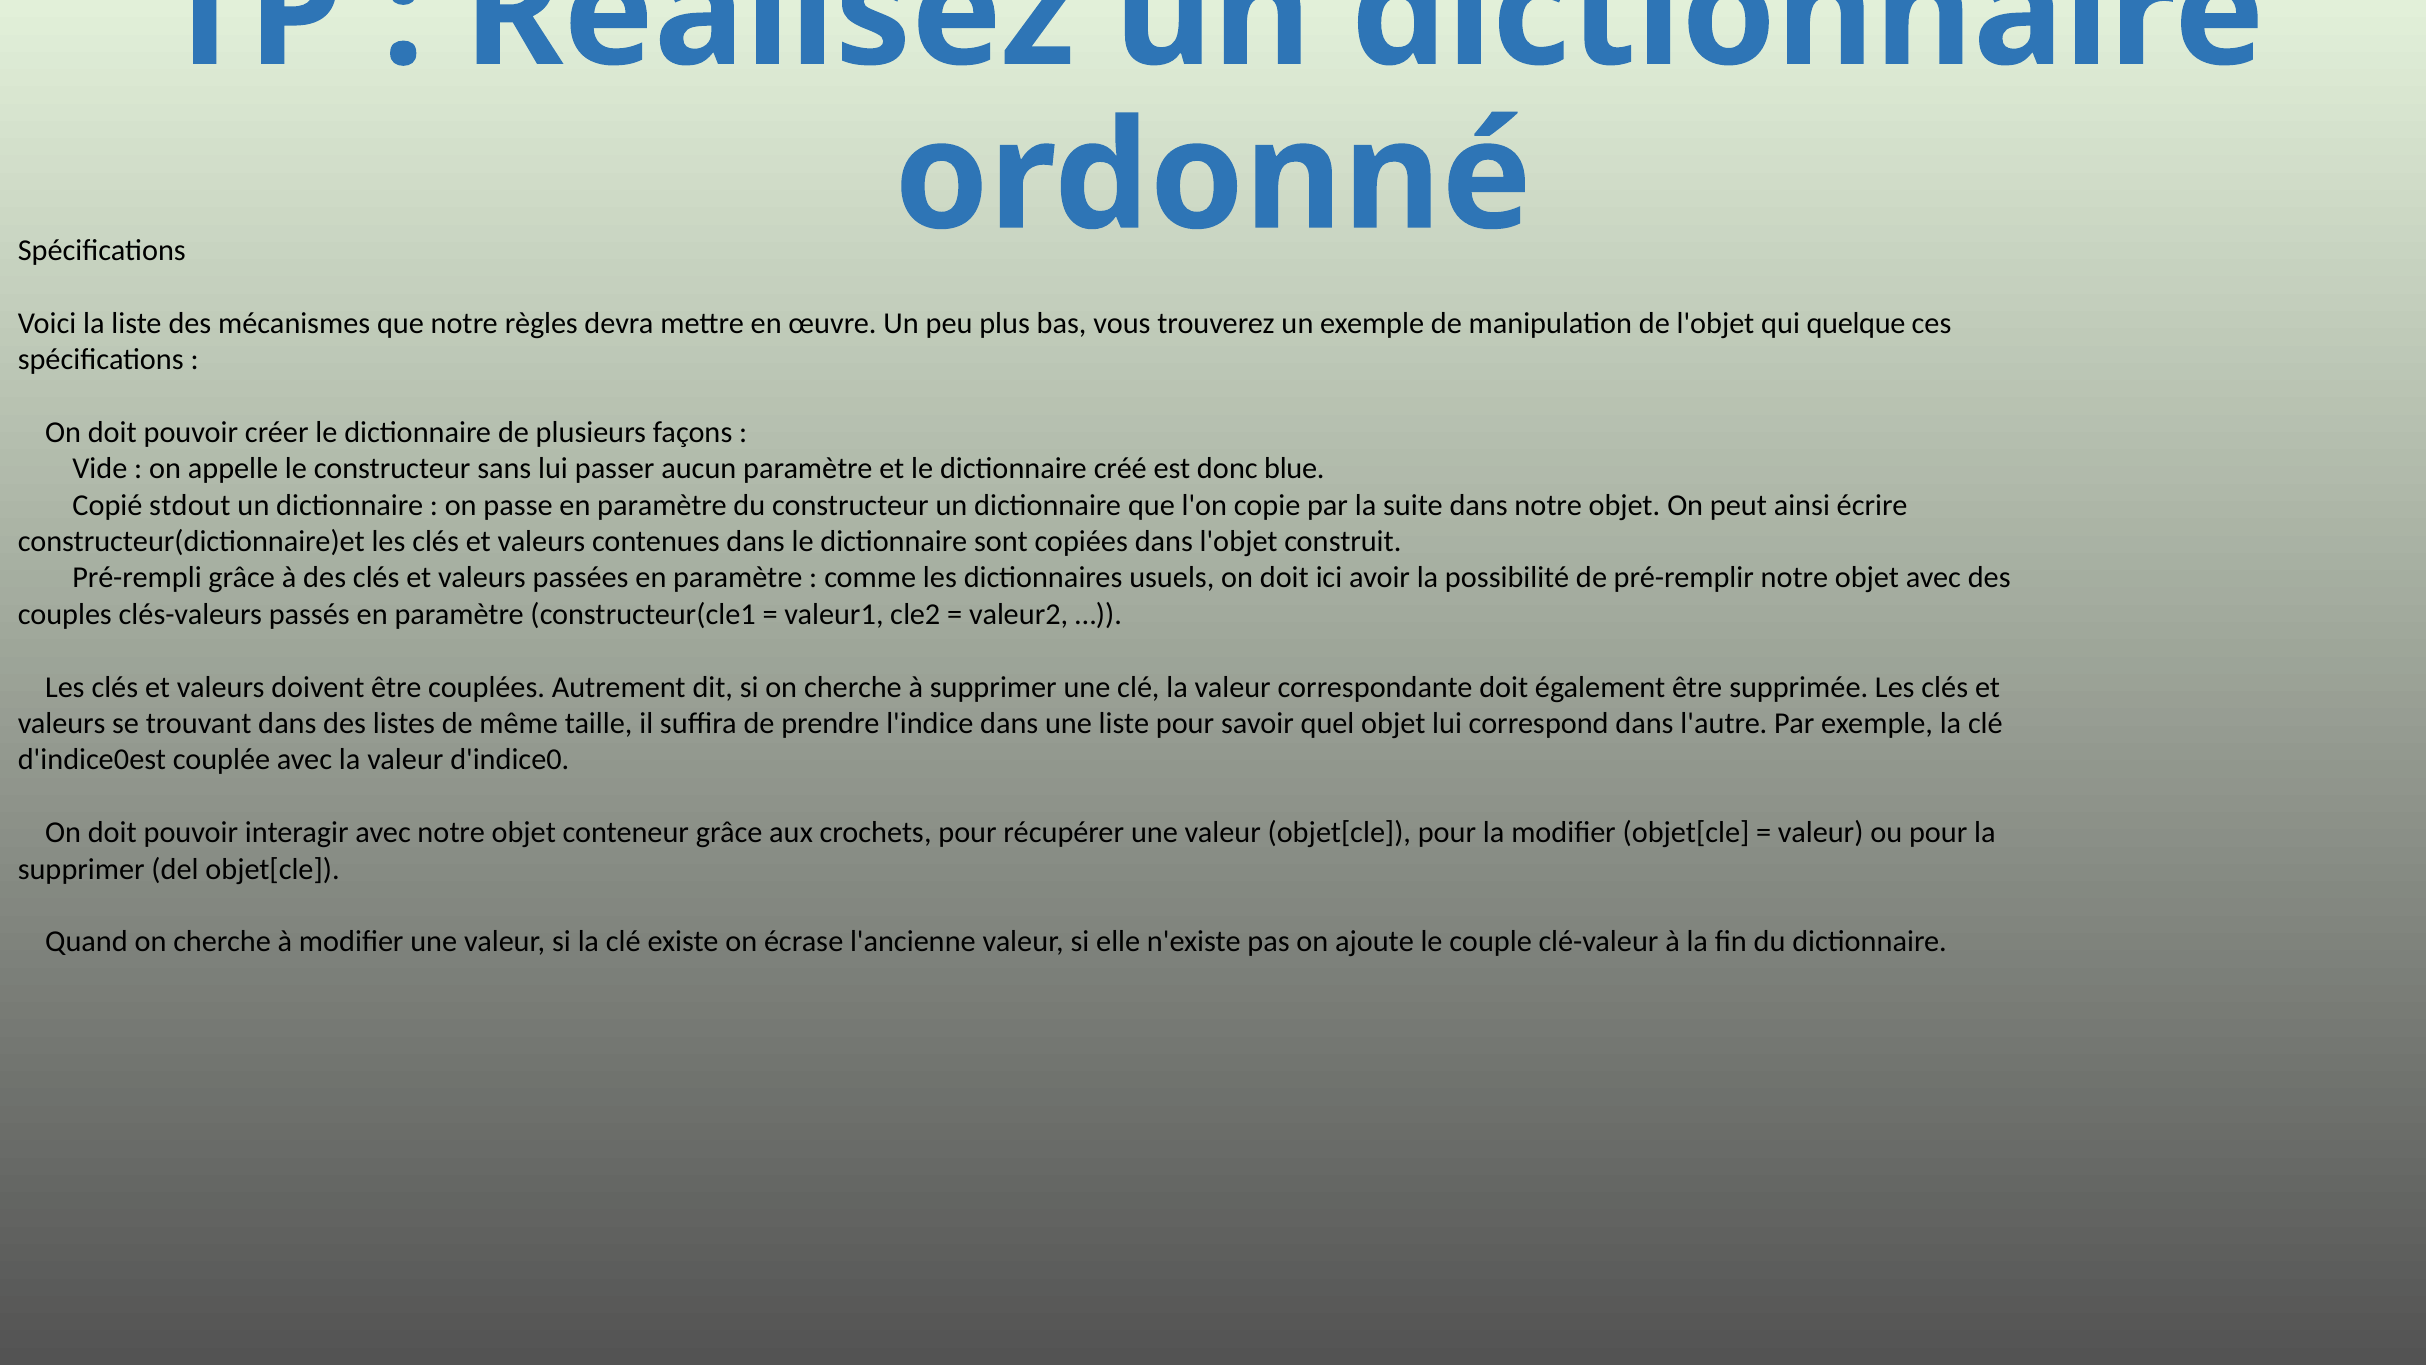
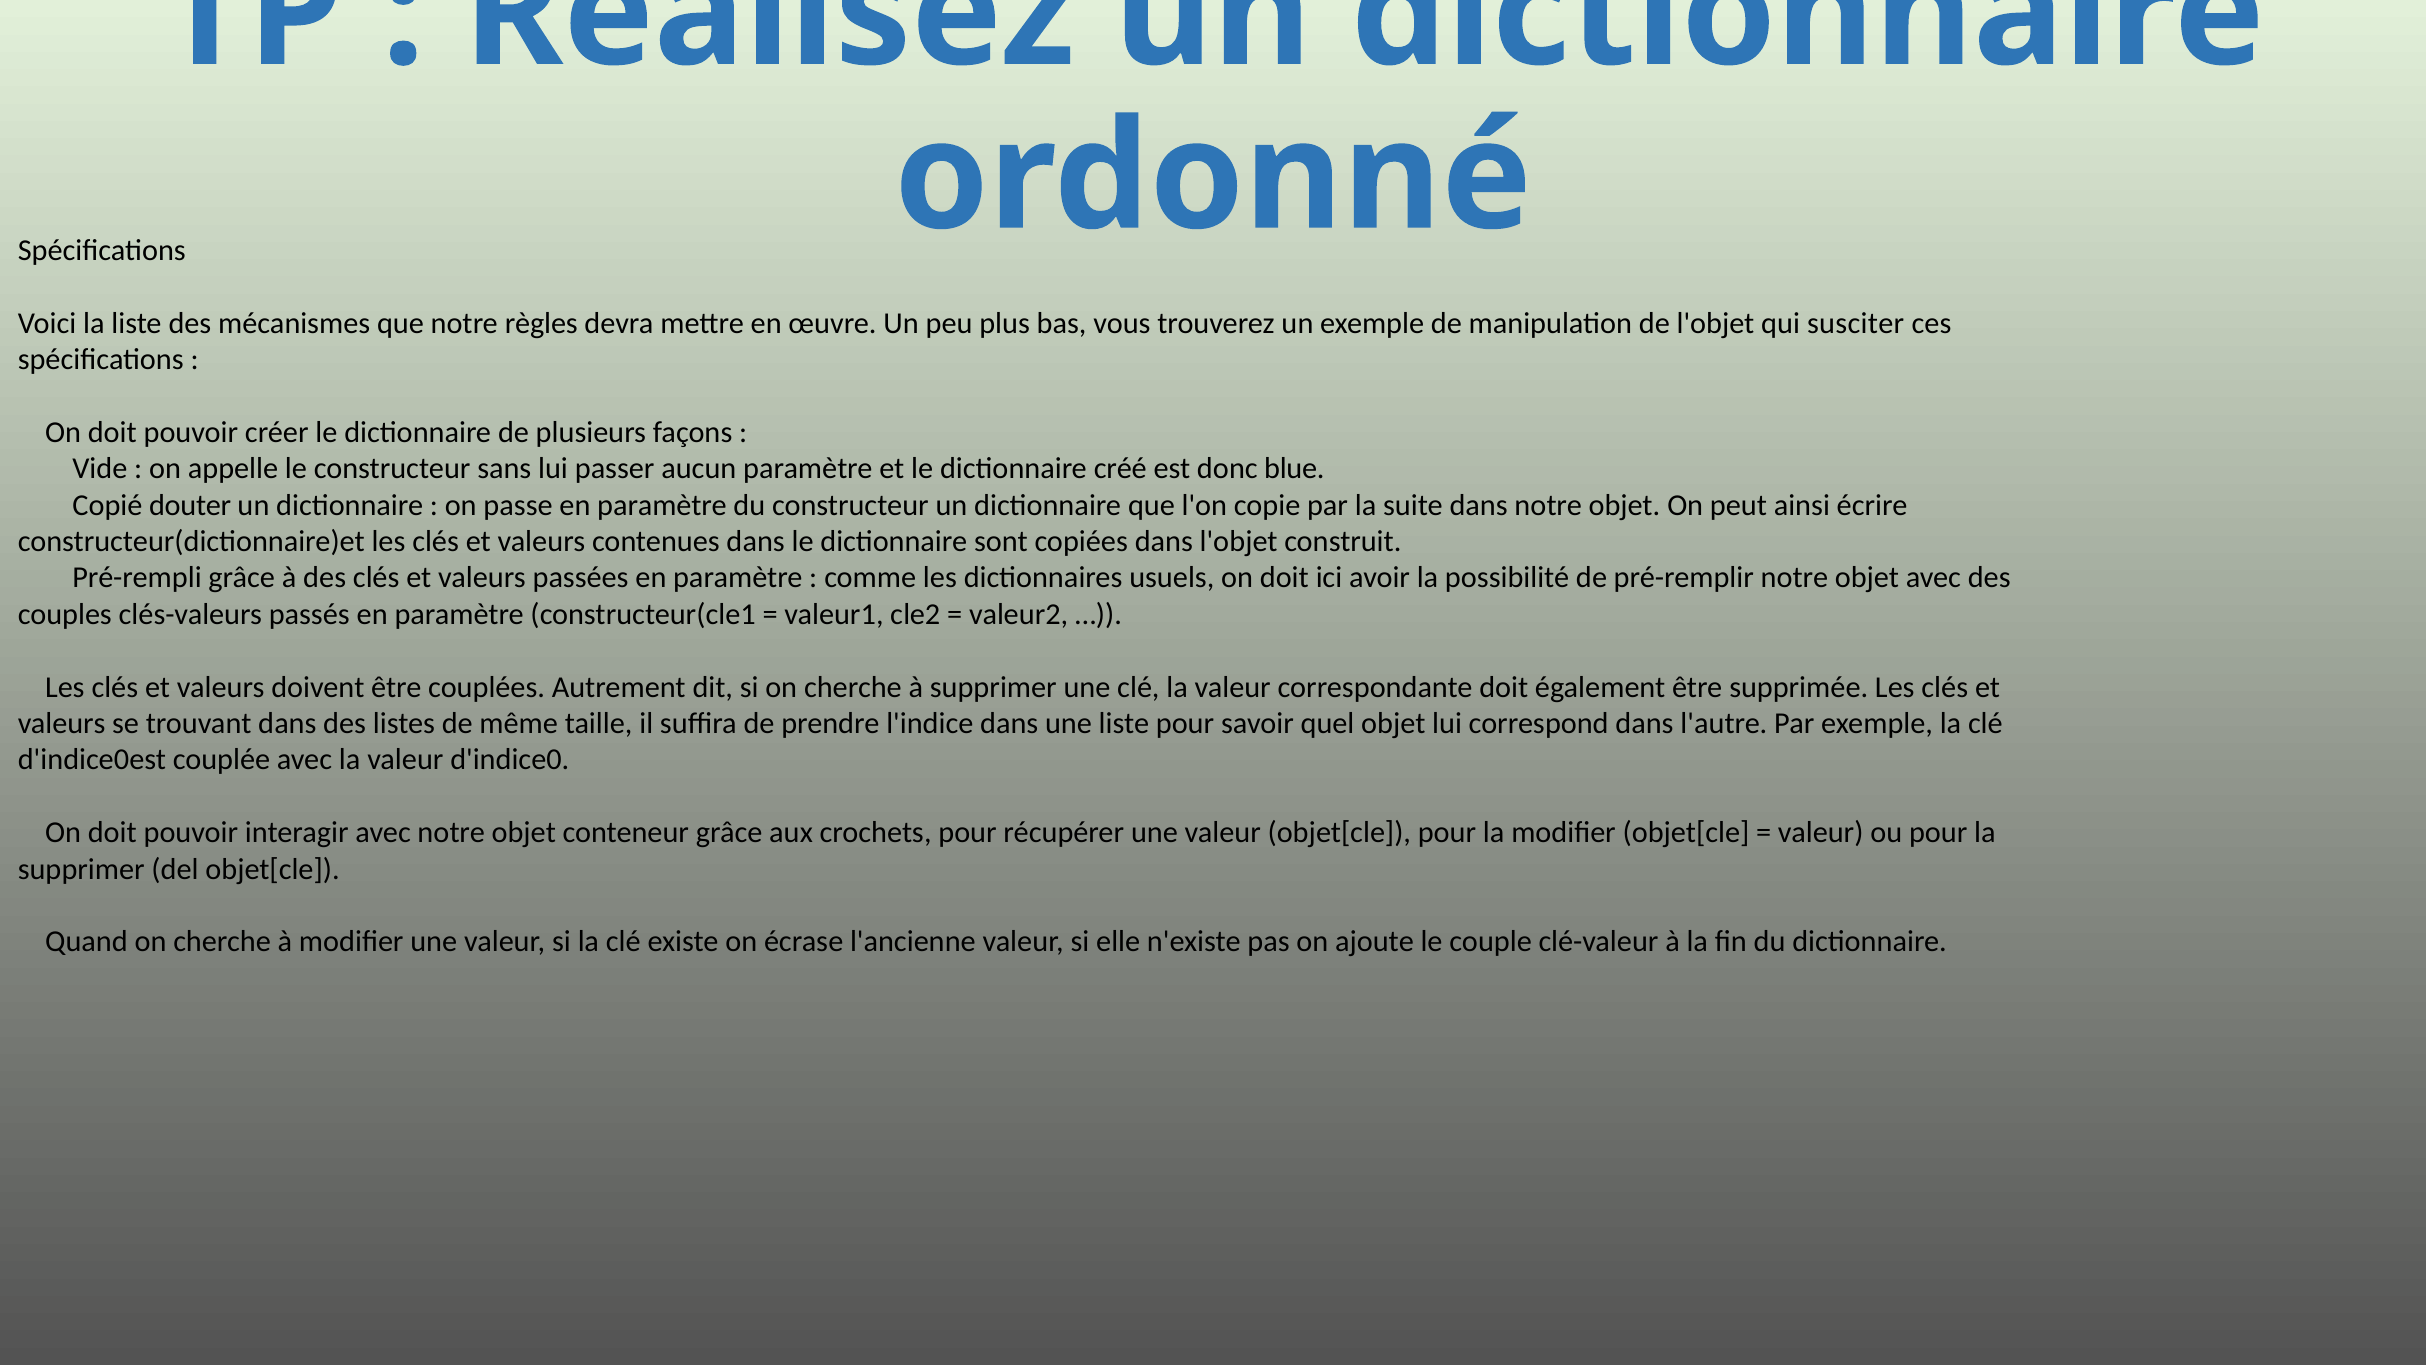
quelque: quelque -> susciter
stdout: stdout -> douter
